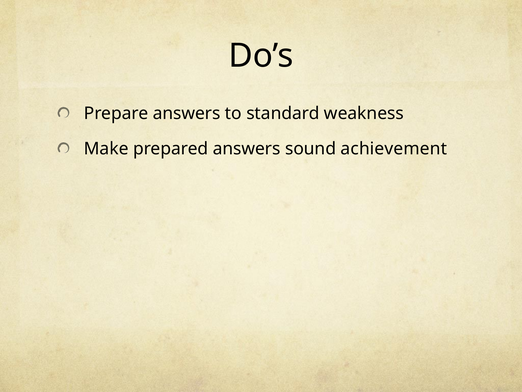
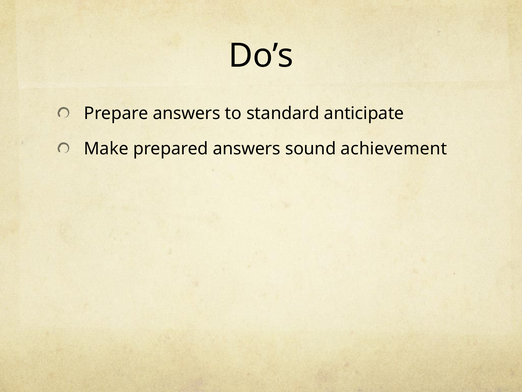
weakness: weakness -> anticipate
